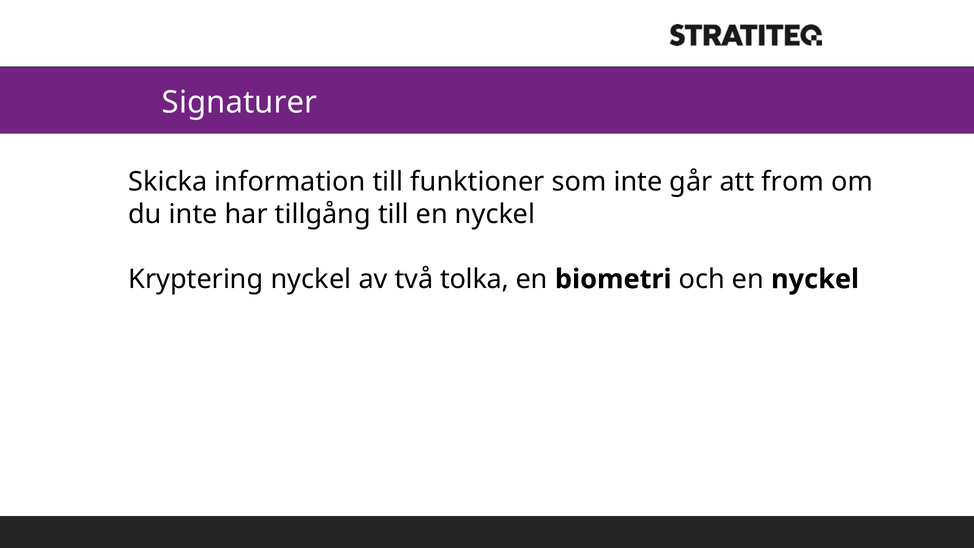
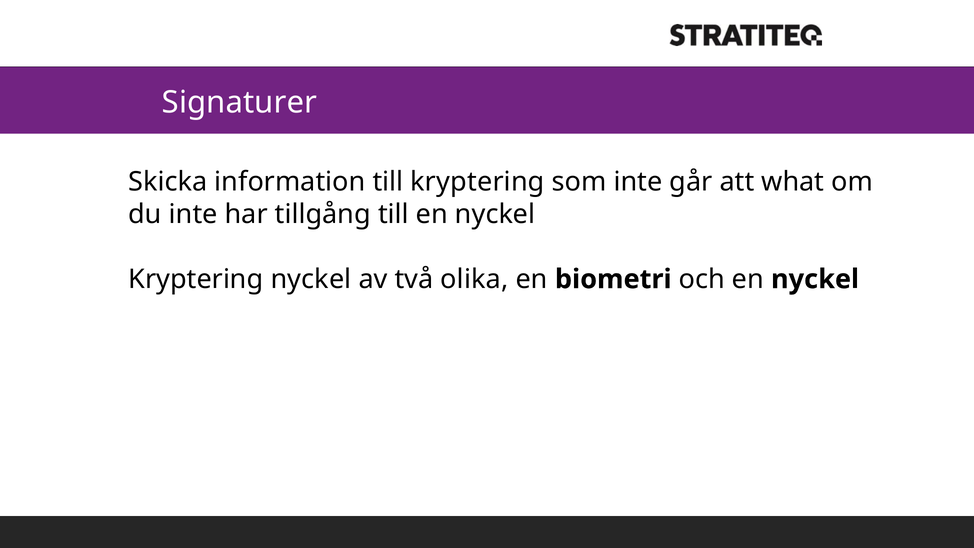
till funktioner: funktioner -> kryptering
from: from -> what
tolka: tolka -> olika
